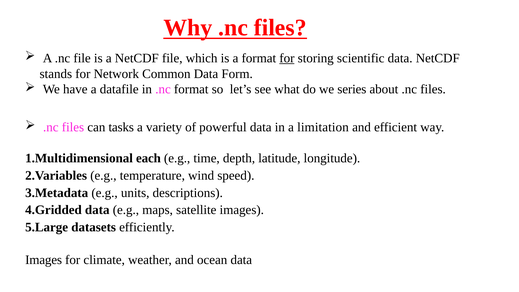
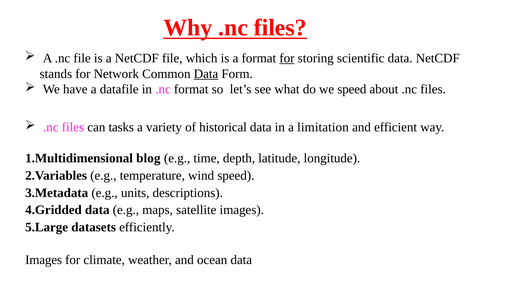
Data at (206, 74) underline: none -> present
we series: series -> speed
powerful: powerful -> historical
each: each -> blog
